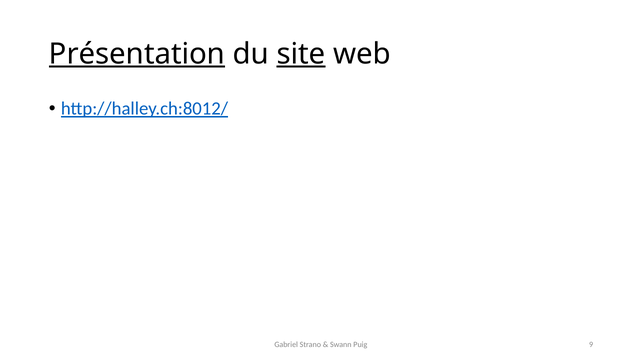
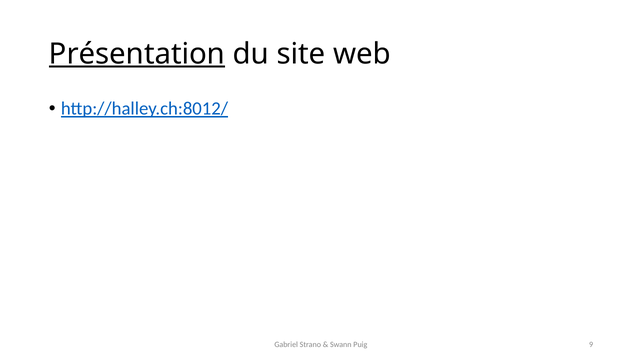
site underline: present -> none
